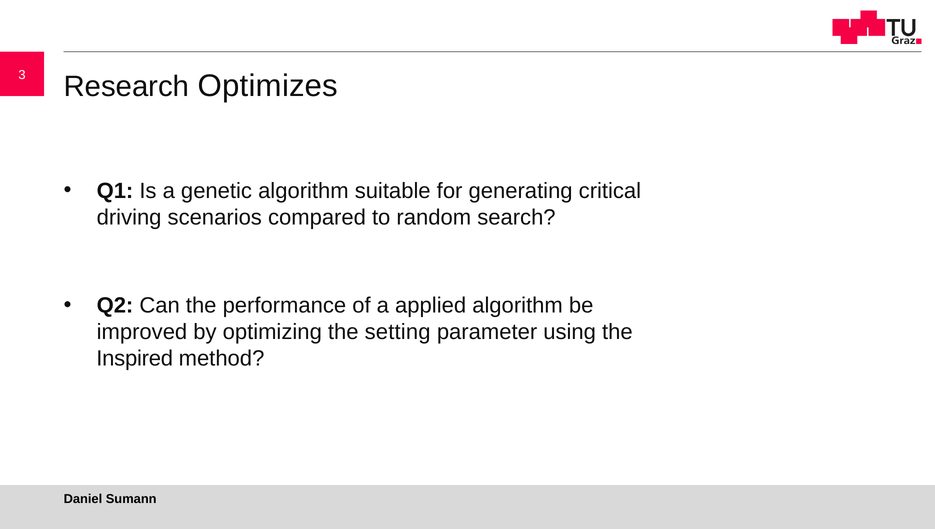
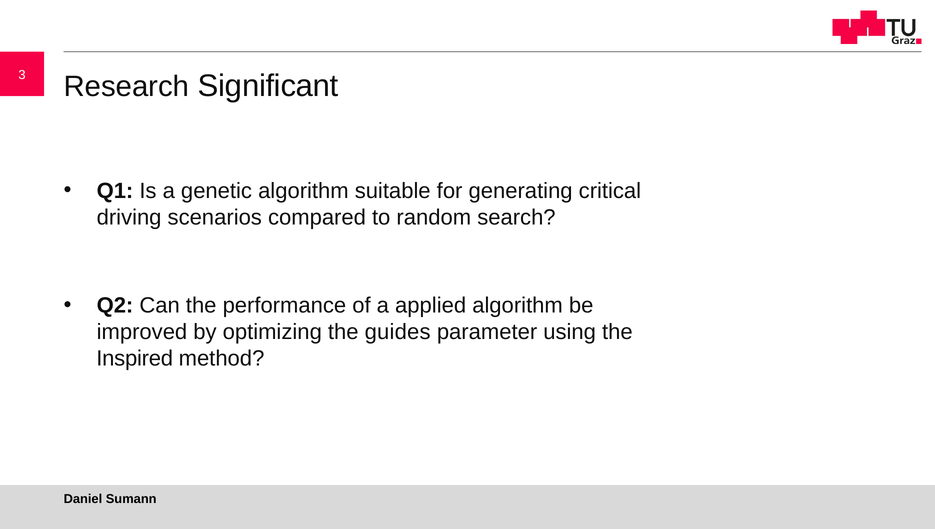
Optimizes: Optimizes -> Significant
setting: setting -> guides
